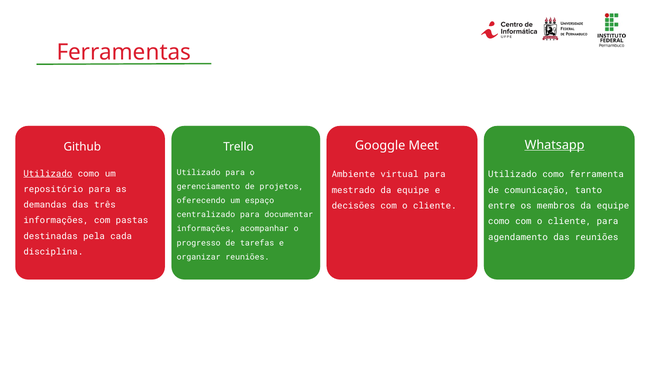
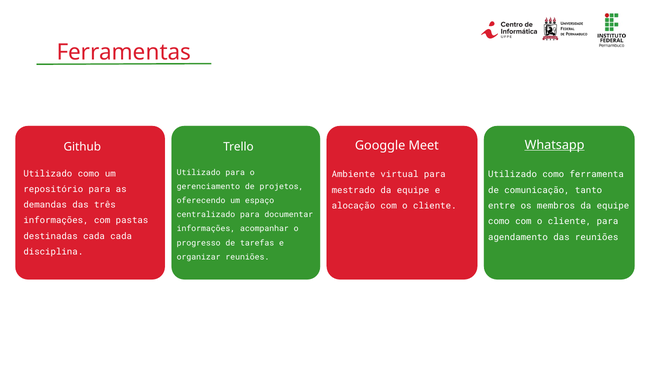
Utilizado at (48, 173) underline: present -> none
decisões: decisões -> alocação
destinadas pela: pela -> cada
